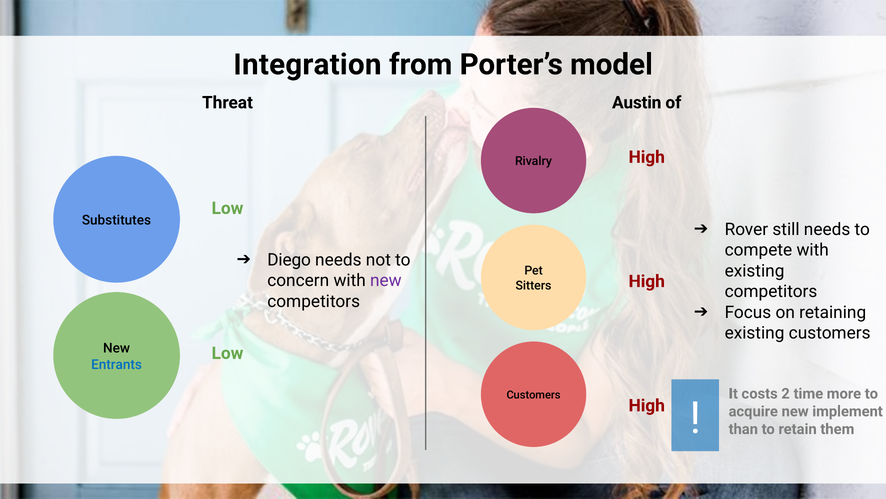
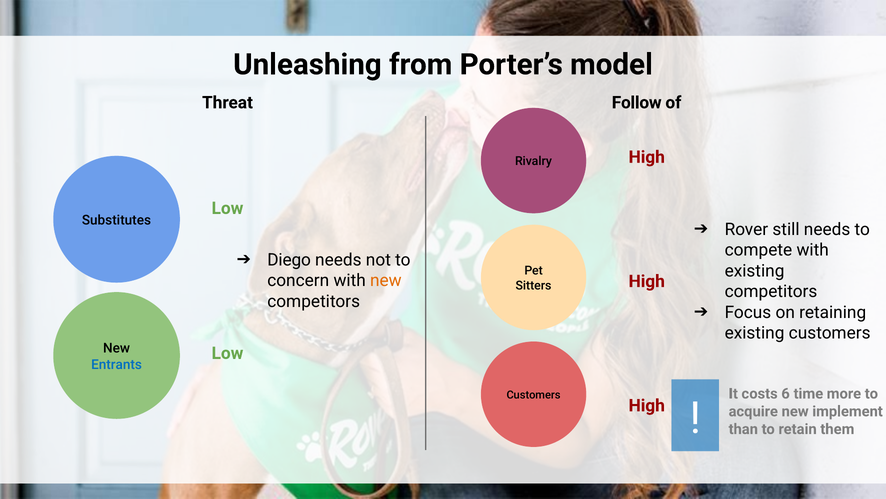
Integration: Integration -> Unleashing
Austin: Austin -> Follow
new at (386, 280) colour: purple -> orange
2: 2 -> 6
